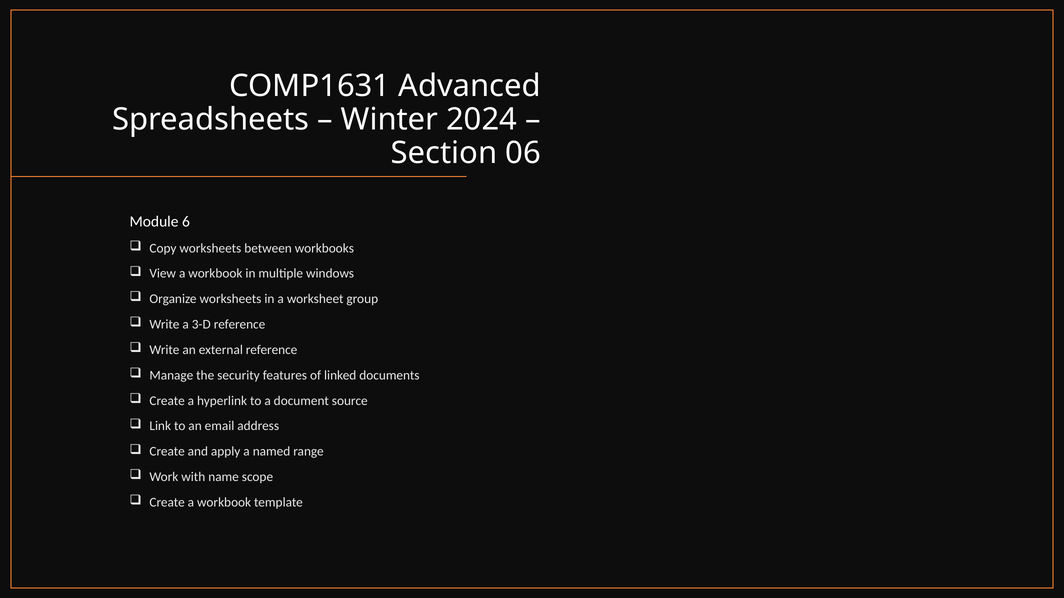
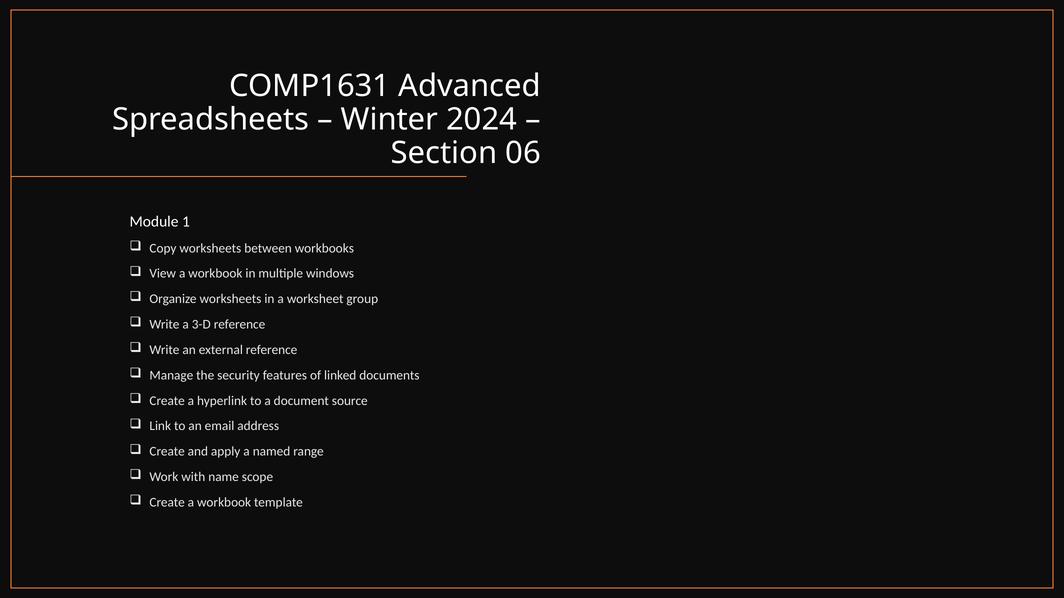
6: 6 -> 1
